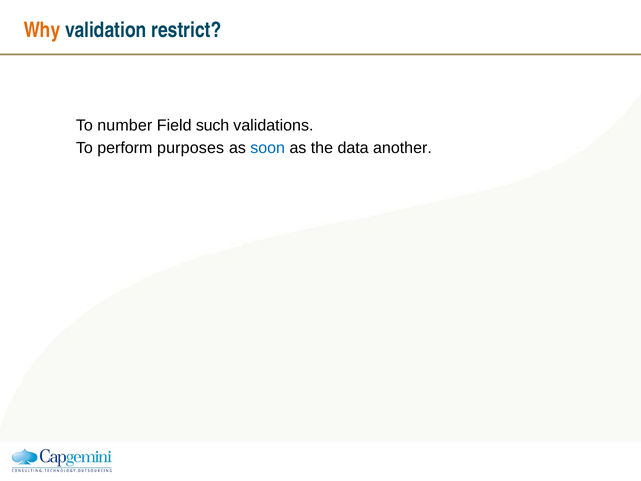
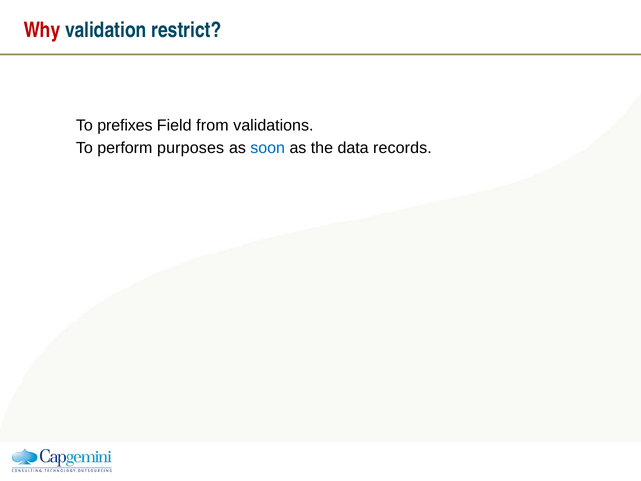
Why colour: orange -> red
number: number -> prefixes
such: such -> from
another: another -> records
